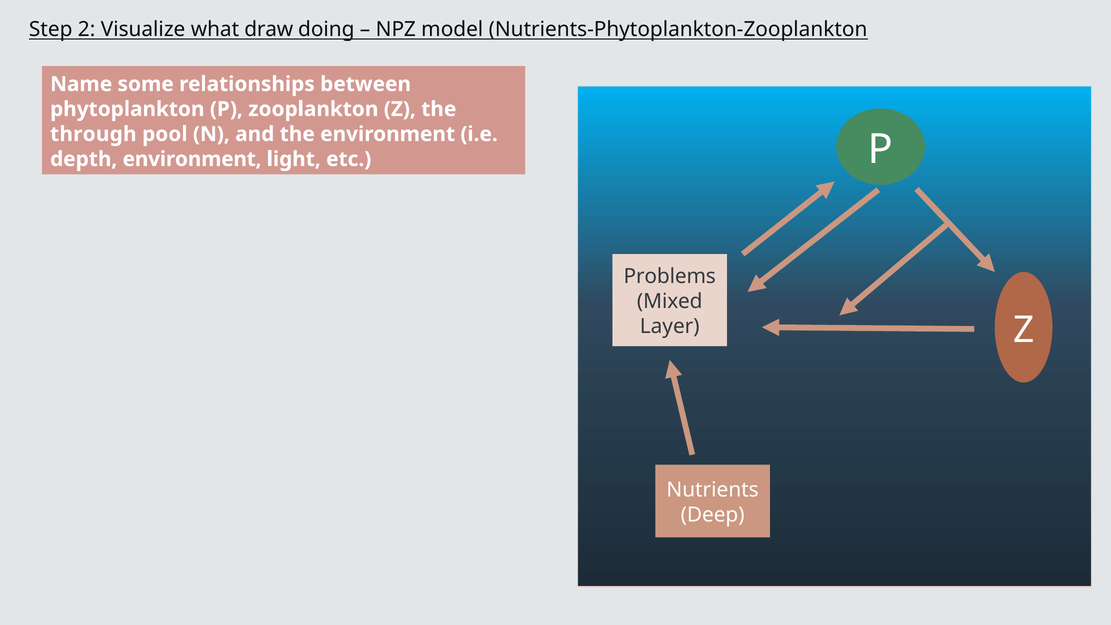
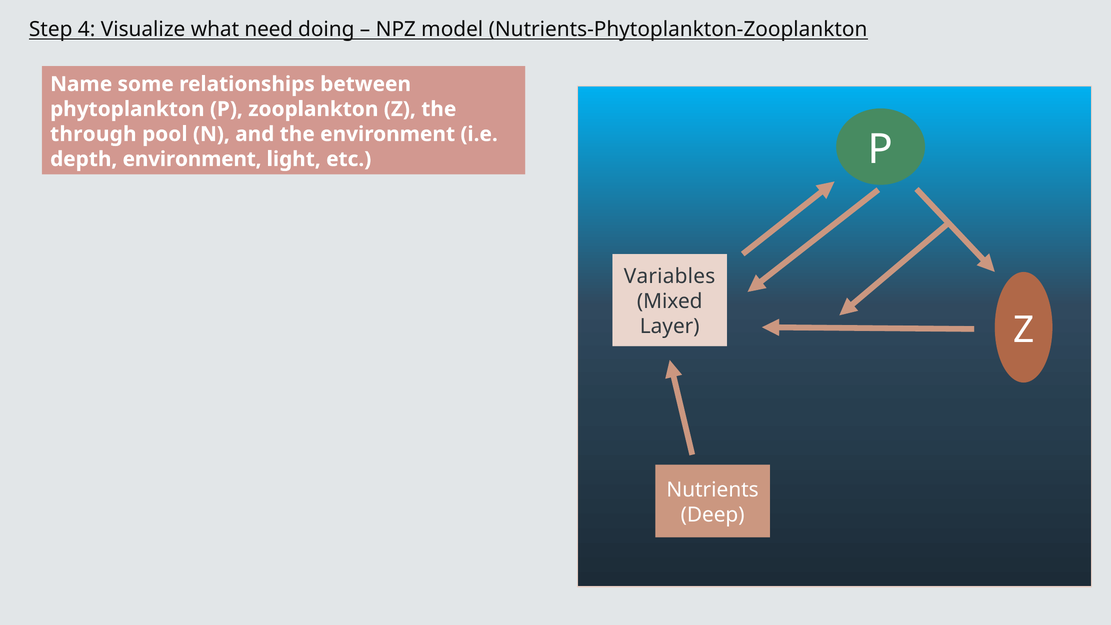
2: 2 -> 4
draw: draw -> need
Problems: Problems -> Variables
